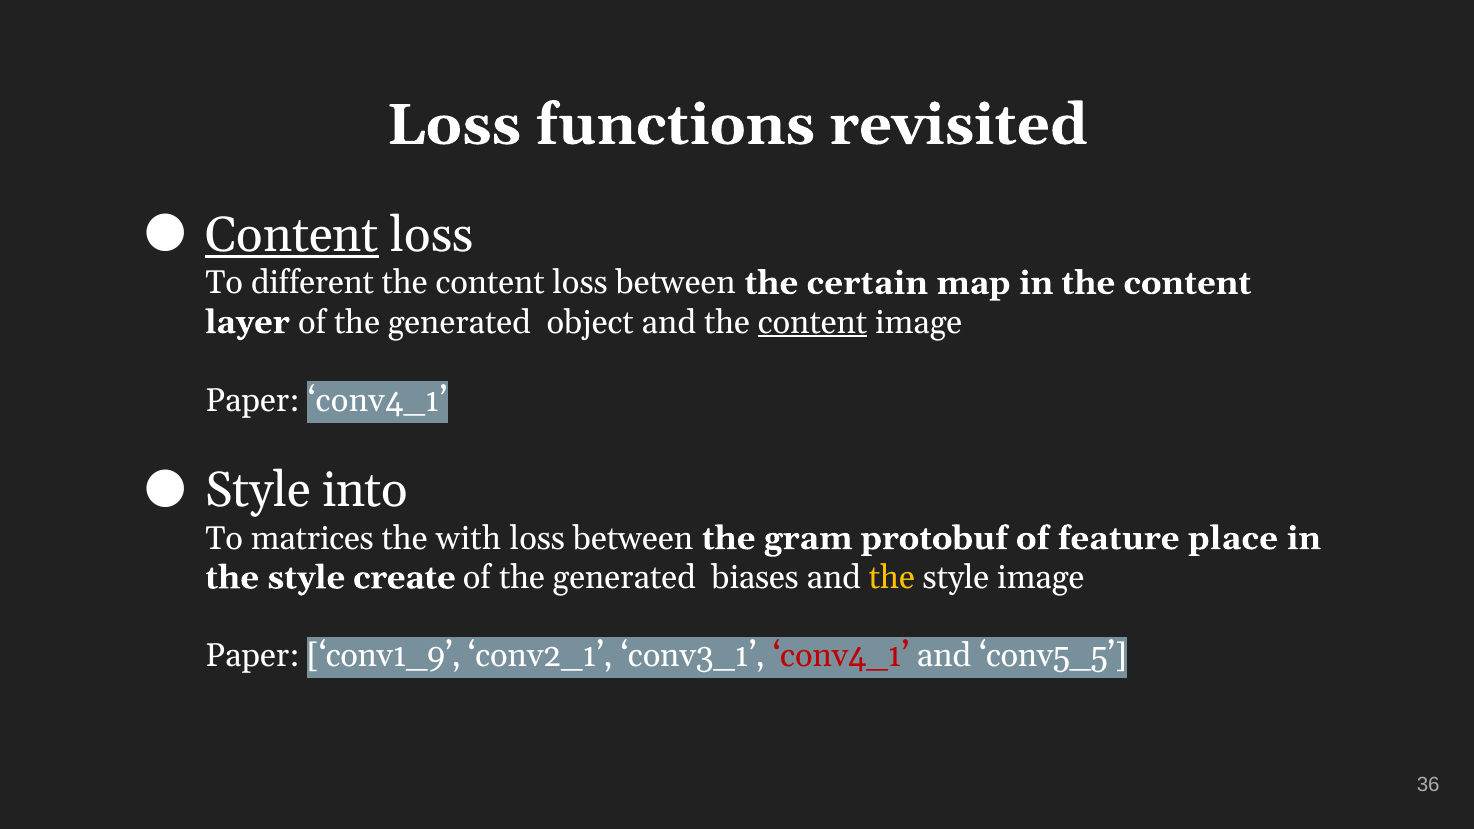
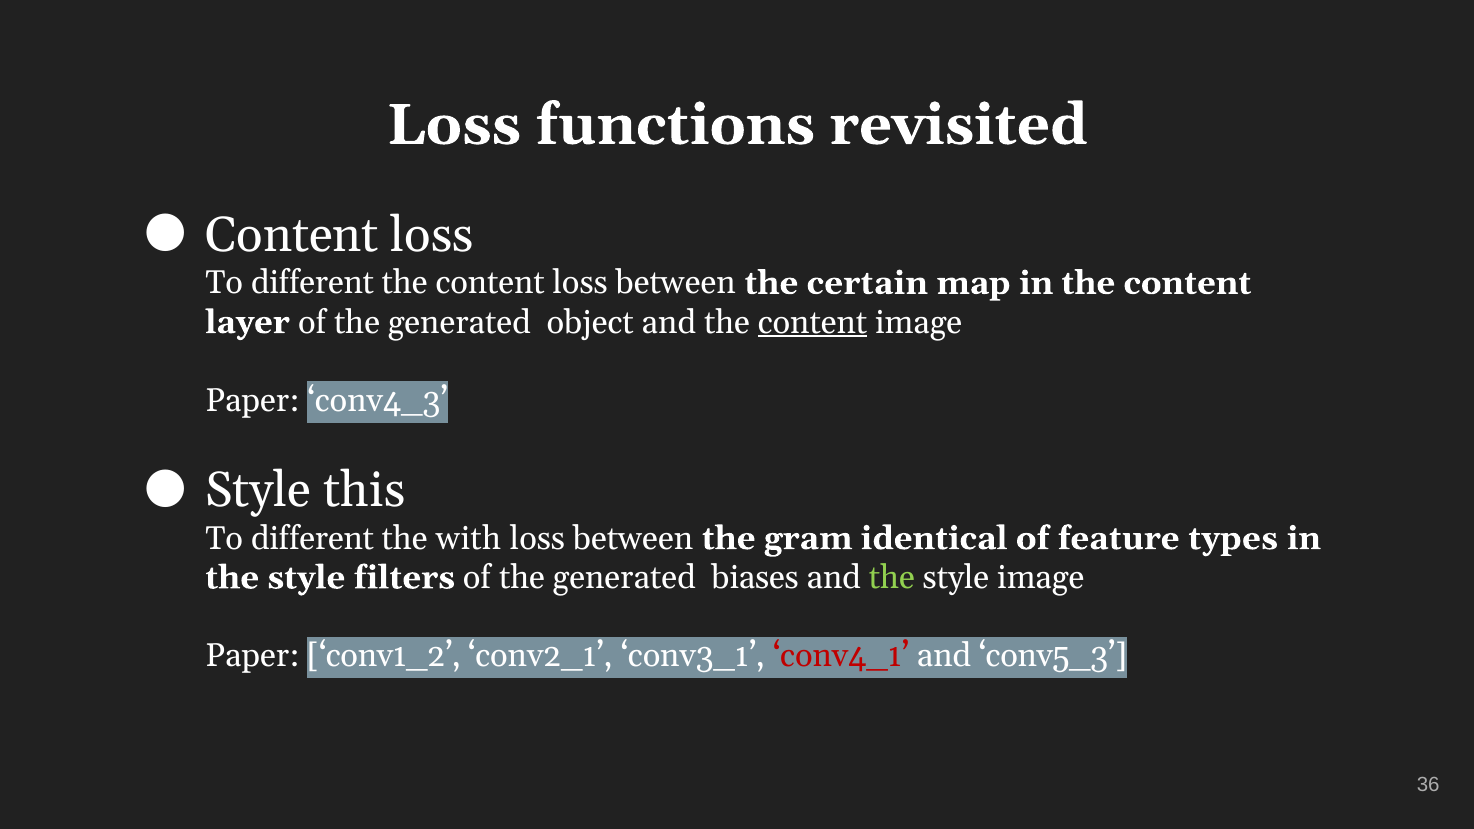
Content at (292, 235) underline: present -> none
Paper conv4_1: conv4_1 -> conv4_3
into: into -> this
matrices at (312, 538): matrices -> different
protobuf: protobuf -> identical
place: place -> types
create: create -> filters
the at (892, 578) colour: yellow -> light green
conv1_9: conv1_9 -> conv1_2
conv5_5: conv5_5 -> conv5_3
